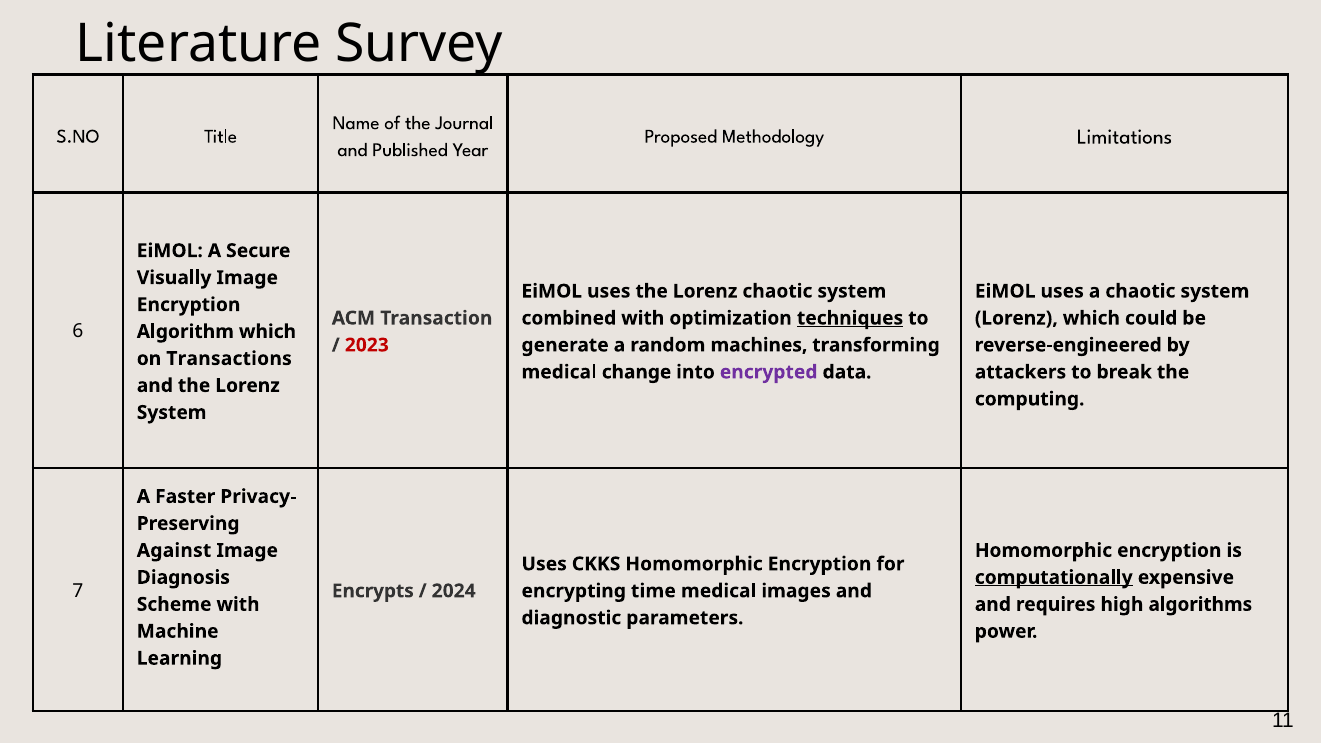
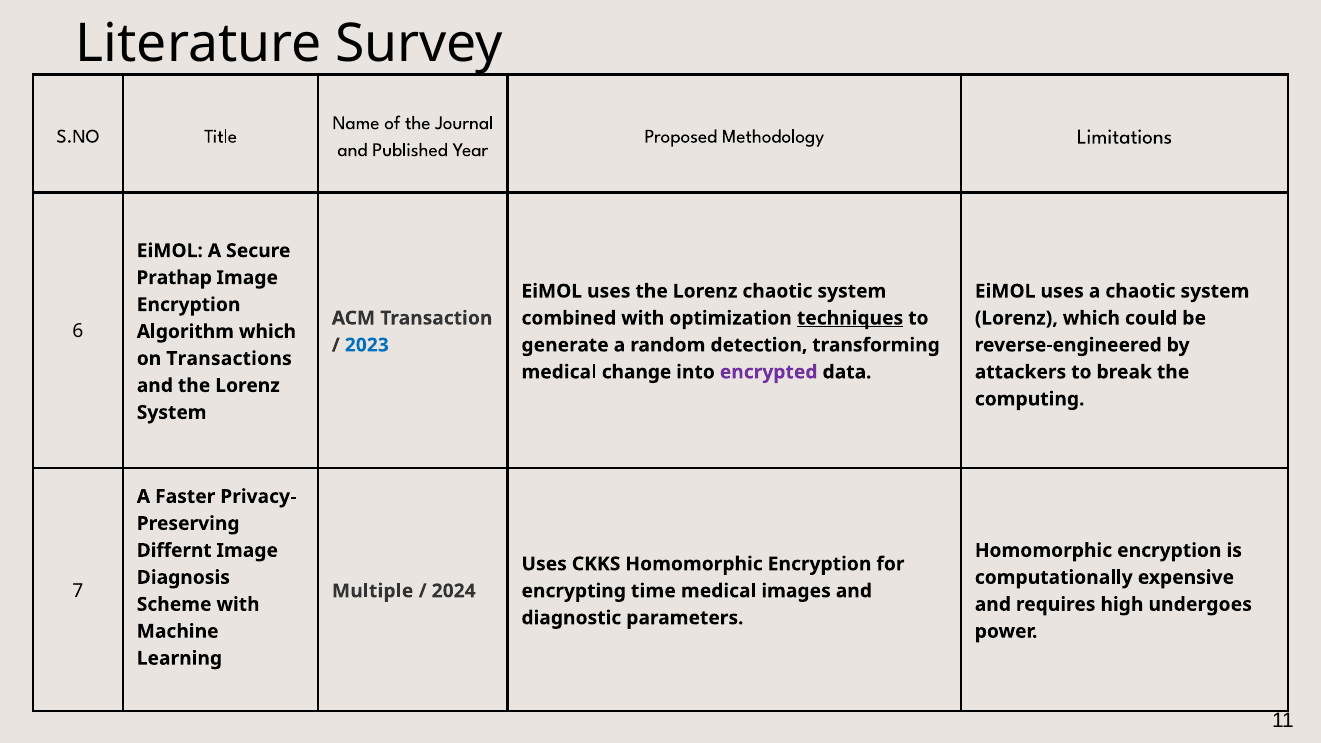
Visually: Visually -> Prathap
2023 colour: red -> blue
machines: machines -> detection
Against: Against -> Differnt
computationally underline: present -> none
Encrypts: Encrypts -> Multiple
algorithms: algorithms -> undergoes
